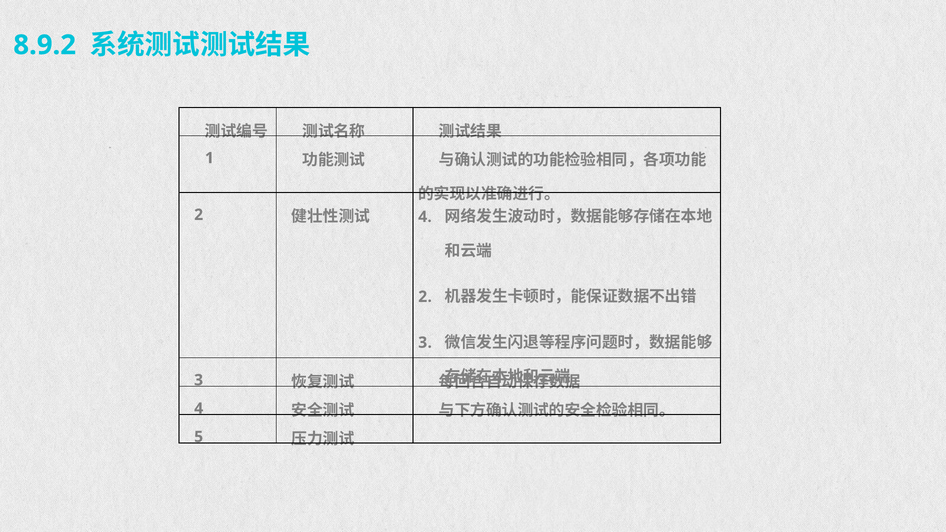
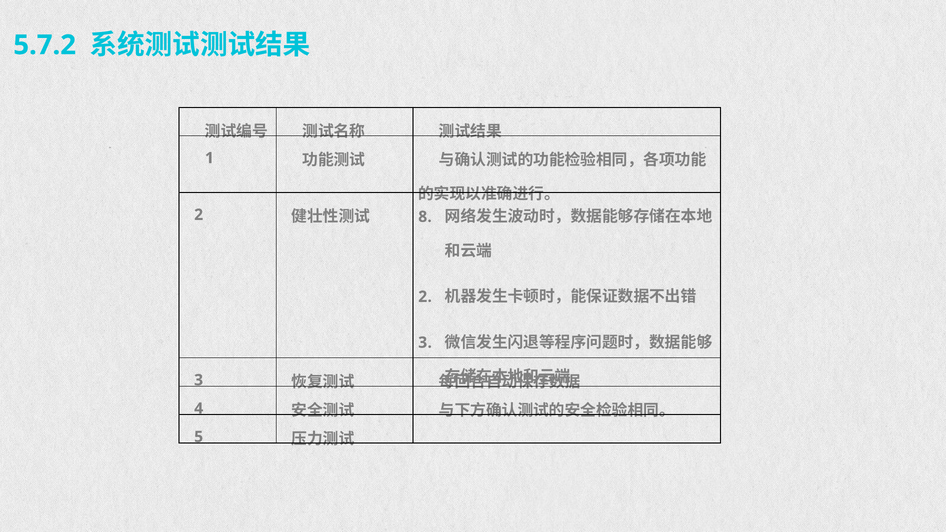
8.9.2: 8.9.2 -> 5.7.2
4 at (425, 217): 4 -> 8
